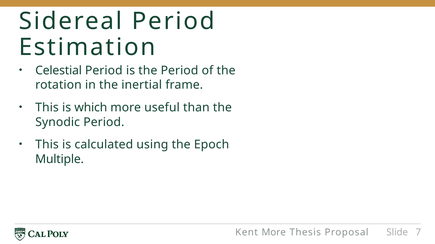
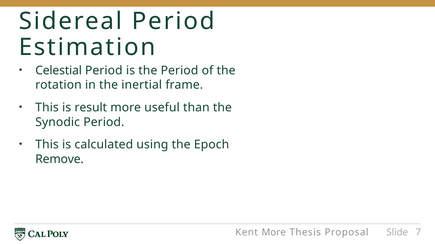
which: which -> result
Multiple: Multiple -> Remove
